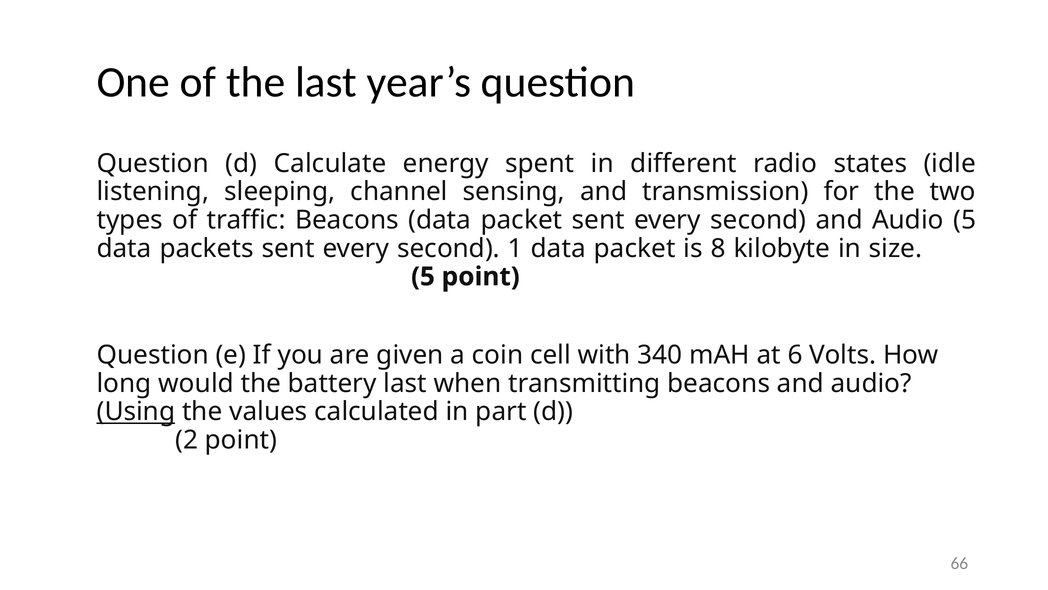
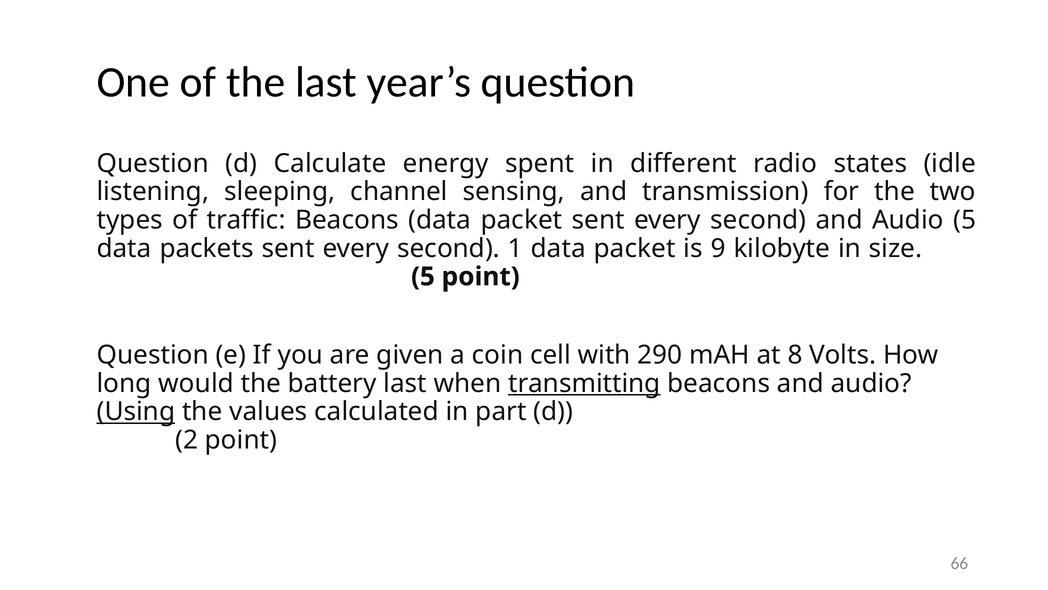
8: 8 -> 9
340: 340 -> 290
6: 6 -> 8
transmitting underline: none -> present
